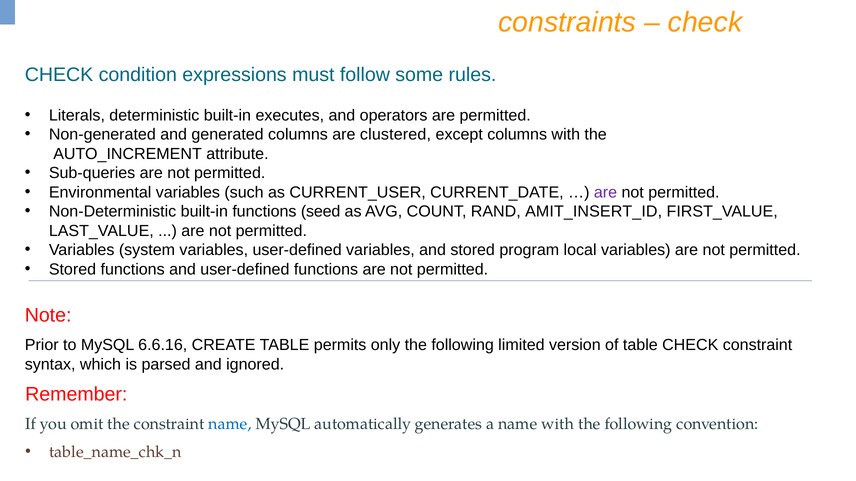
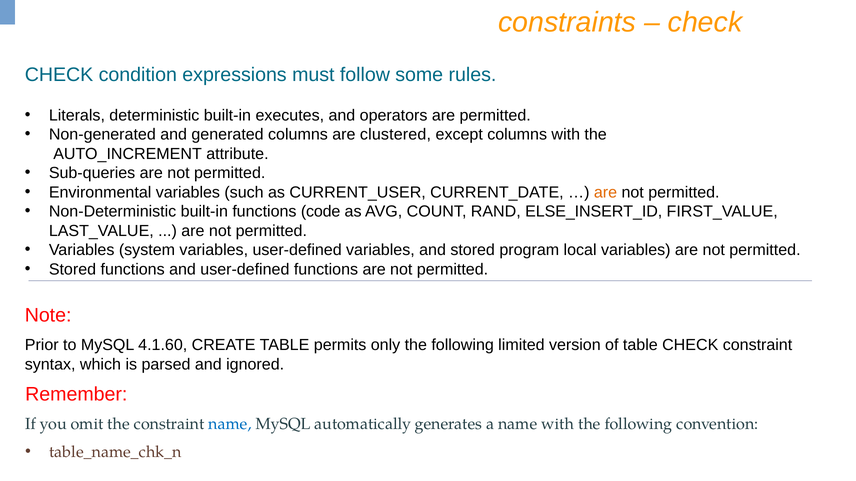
are at (606, 192) colour: purple -> orange
seed: seed -> code
AMIT_INSERT_ID: AMIT_INSERT_ID -> ELSE_INSERT_ID
6.6.16: 6.6.16 -> 4.1.60
